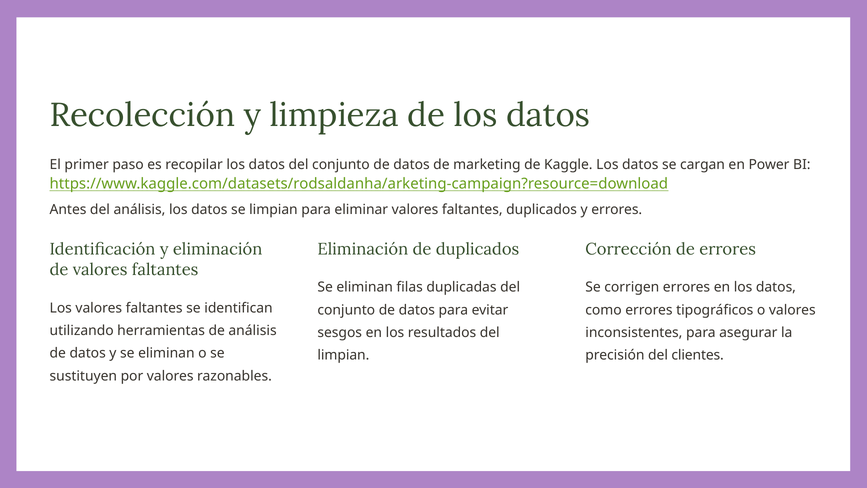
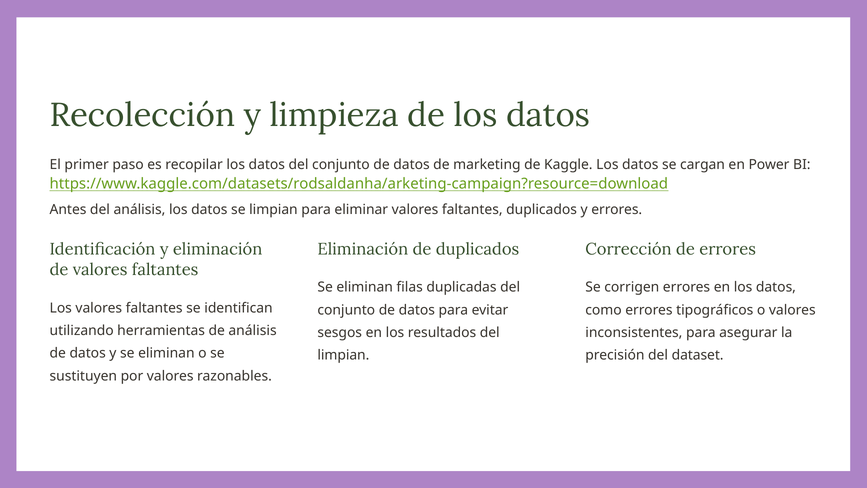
clientes: clientes -> dataset
